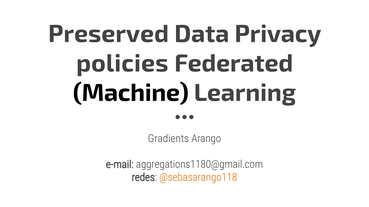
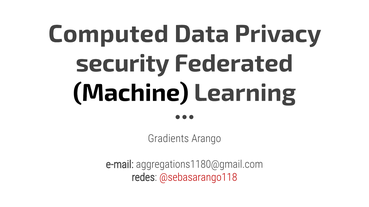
Preserved: Preserved -> Computed
policies: policies -> security
@sebasarango118 colour: orange -> red
